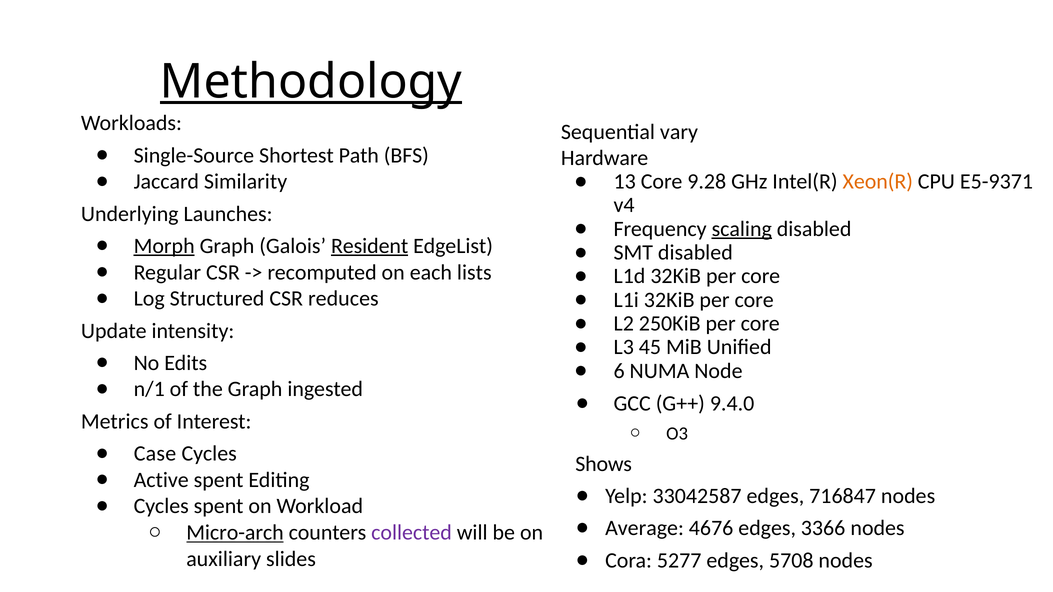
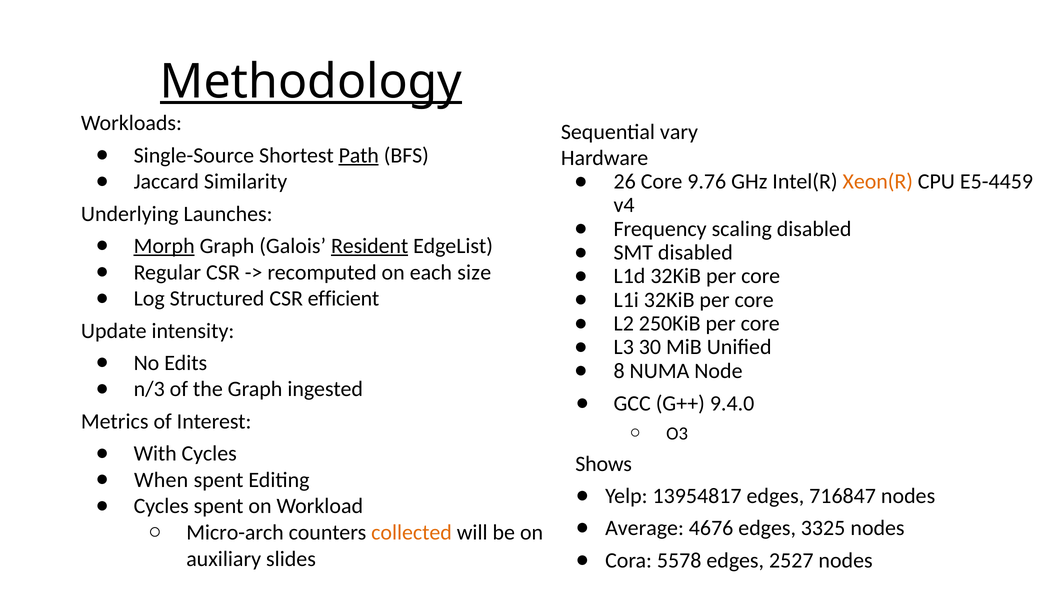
Path underline: none -> present
13: 13 -> 26
9.28: 9.28 -> 9.76
E5-9371: E5-9371 -> E5-4459
scaling underline: present -> none
lists: lists -> size
reduces: reduces -> efficient
45: 45 -> 30
6: 6 -> 8
n/1: n/1 -> n/3
Case: Case -> With
Active: Active -> When
33042587: 33042587 -> 13954817
3366: 3366 -> 3325
Micro-arch underline: present -> none
collected colour: purple -> orange
5277: 5277 -> 5578
5708: 5708 -> 2527
